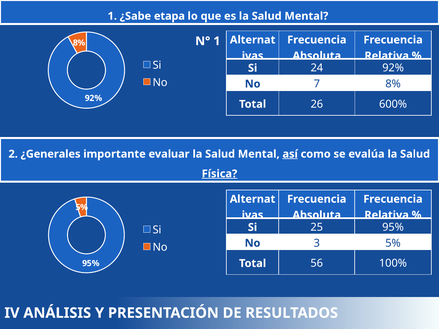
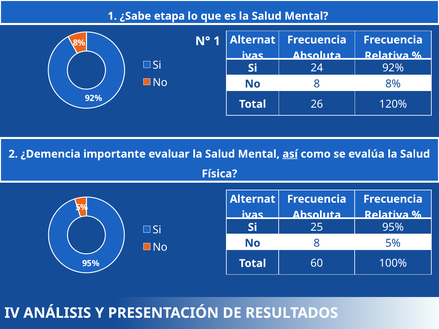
7 at (317, 84): 7 -> 8
600%: 600% -> 120%
¿Generales: ¿Generales -> ¿Demencia
Física underline: present -> none
3 at (317, 243): 3 -> 8
56: 56 -> 60
